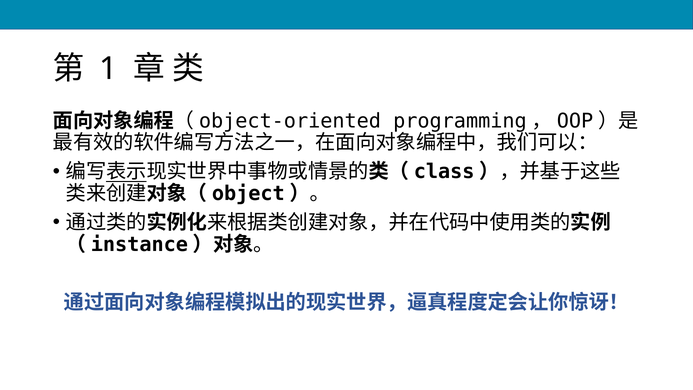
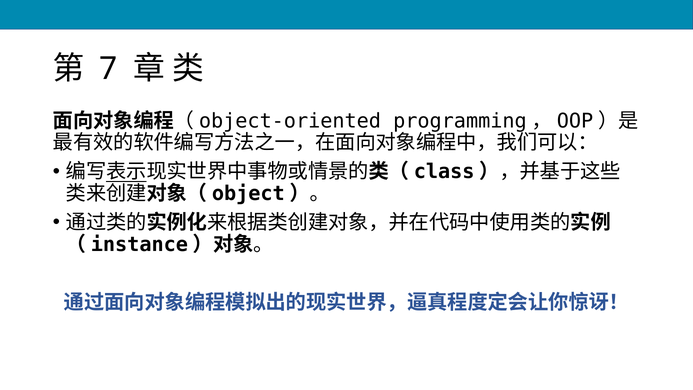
1: 1 -> 7
